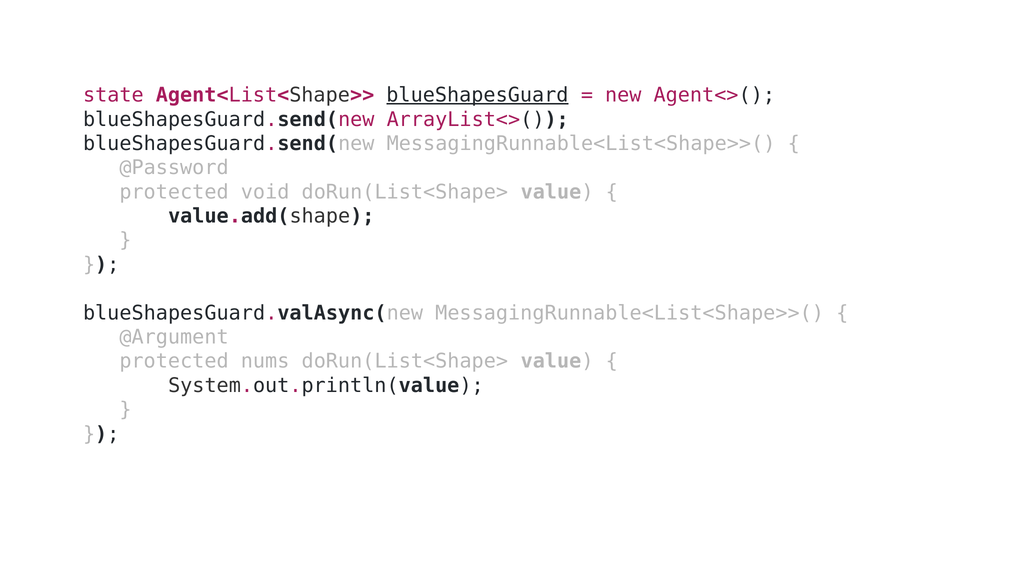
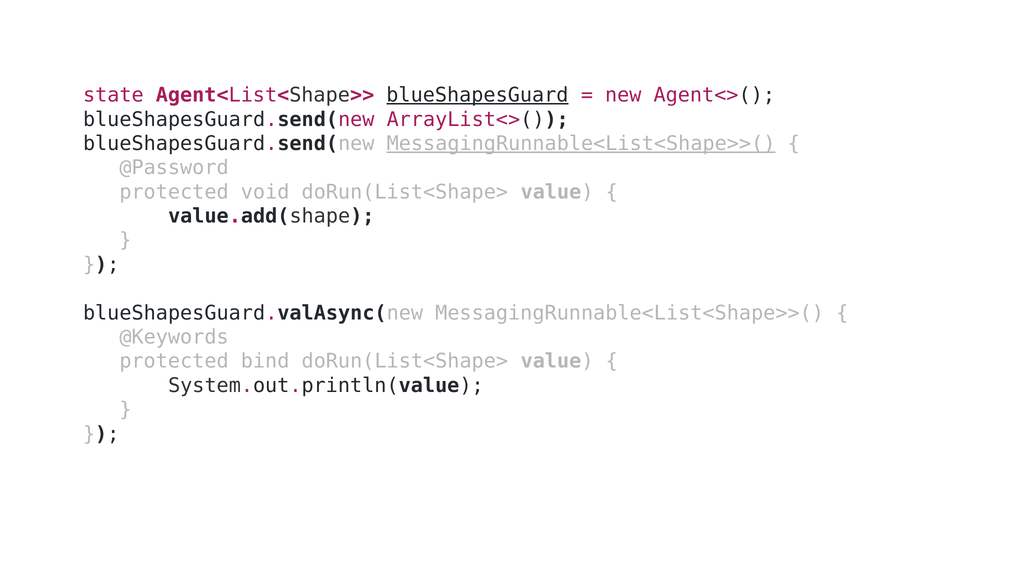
MessagingRunnable<List<Shape>>( at (581, 143) underline: none -> present
@Argument: @Argument -> @Keywords
nums: nums -> bind
